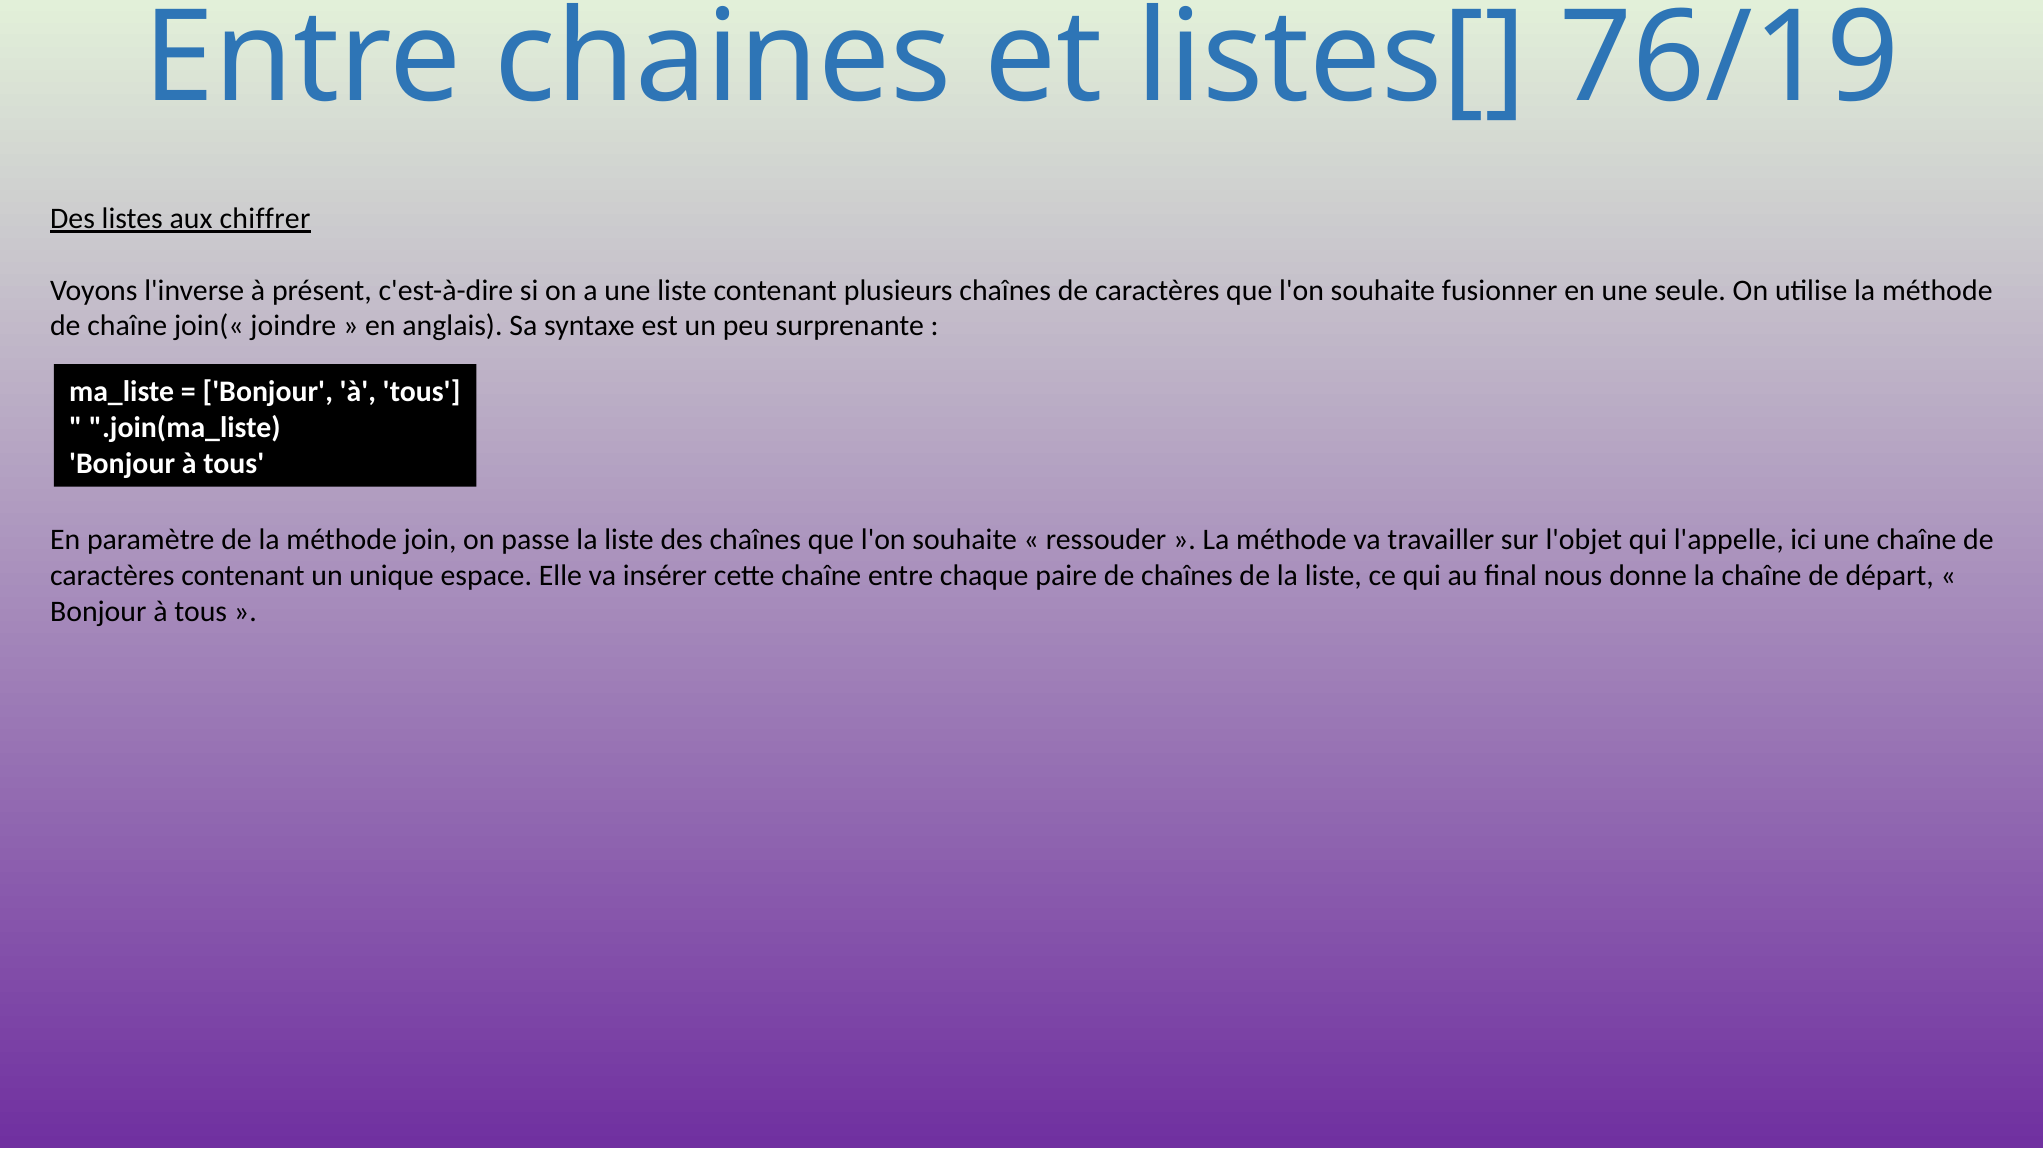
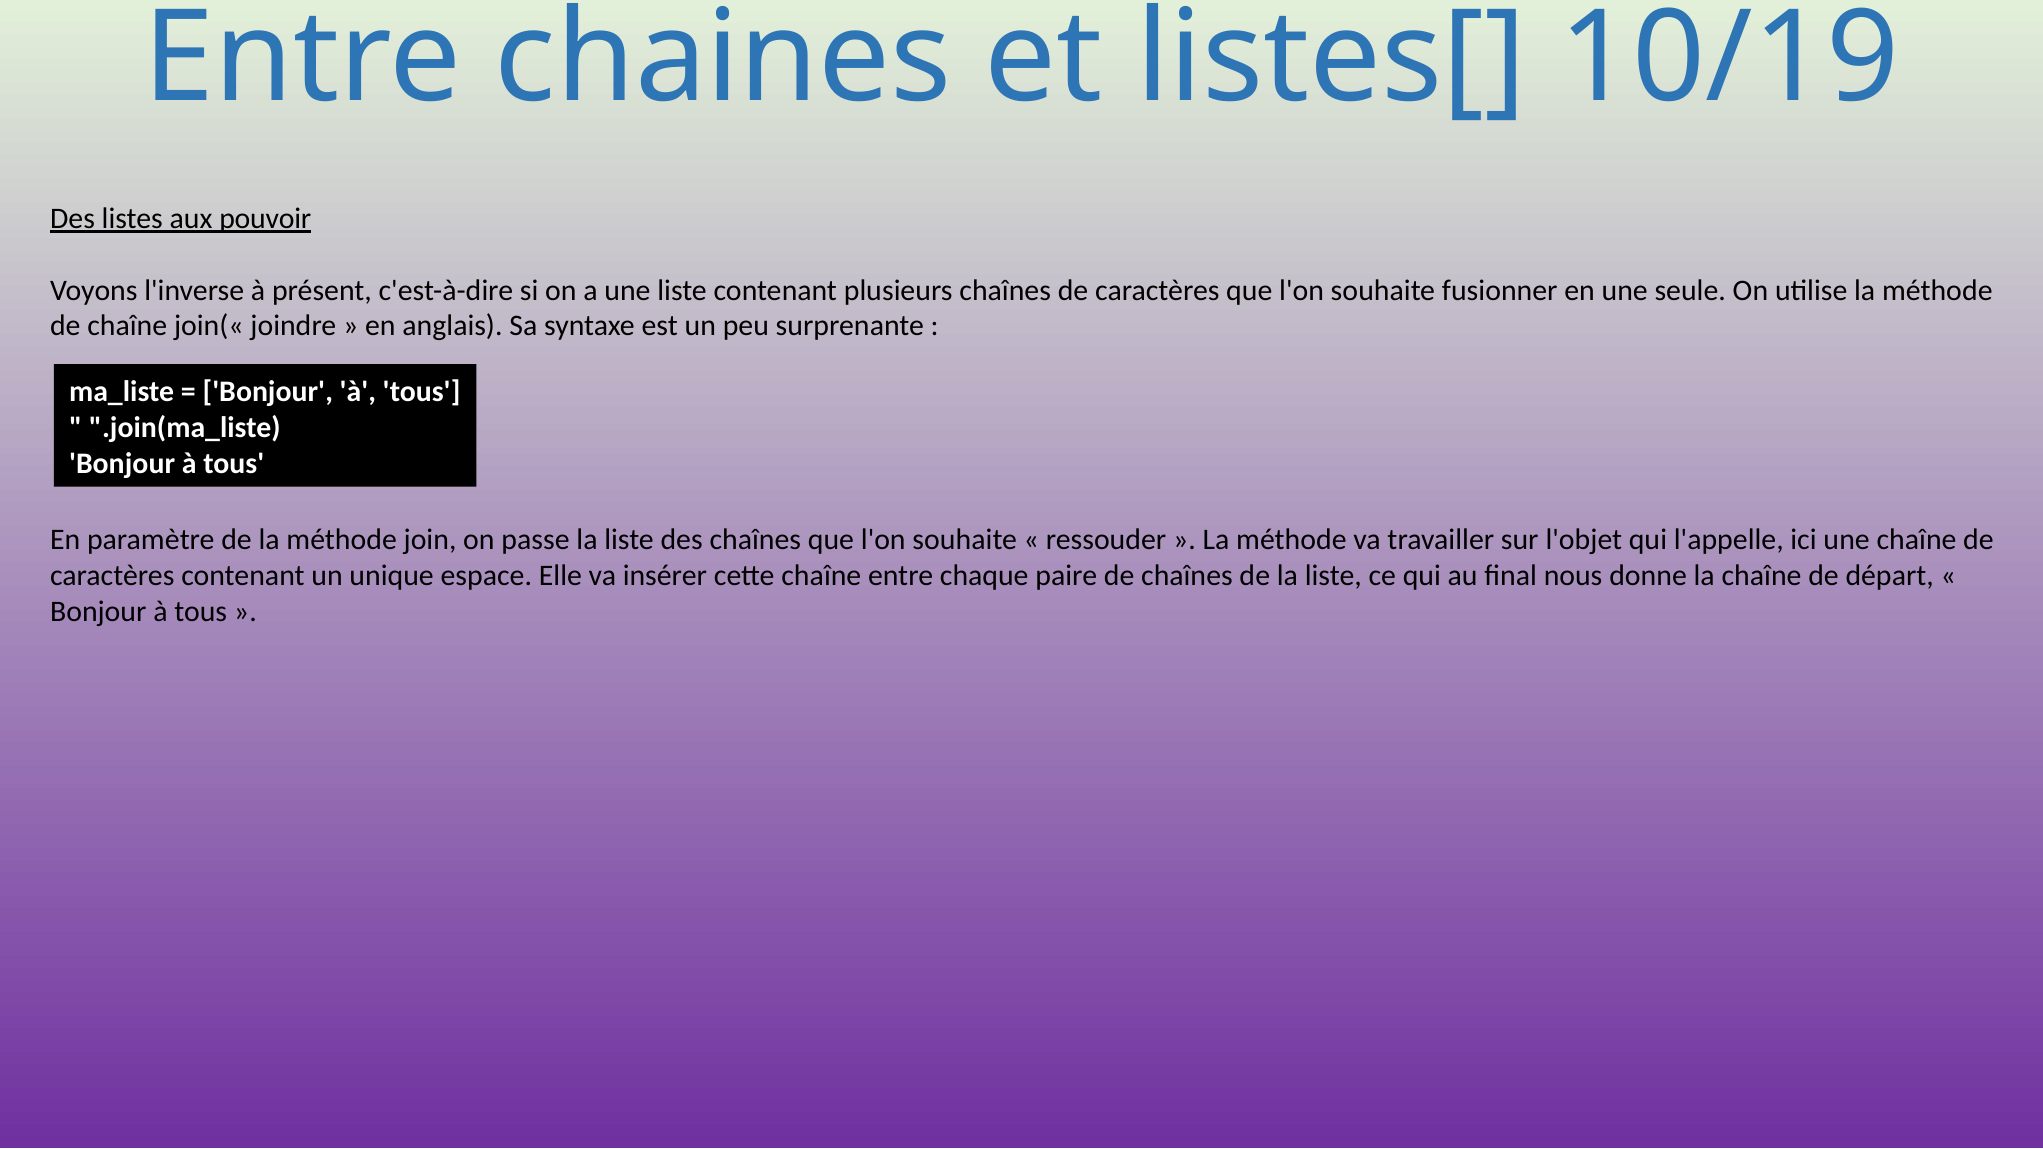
76/19: 76/19 -> 10/19
chiffrer: chiffrer -> pouvoir
